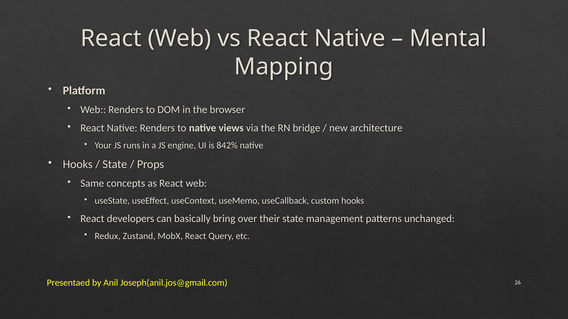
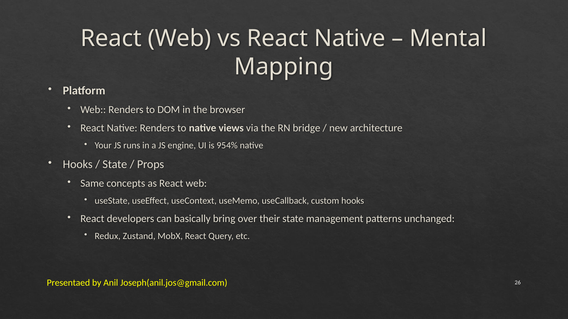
842%: 842% -> 954%
